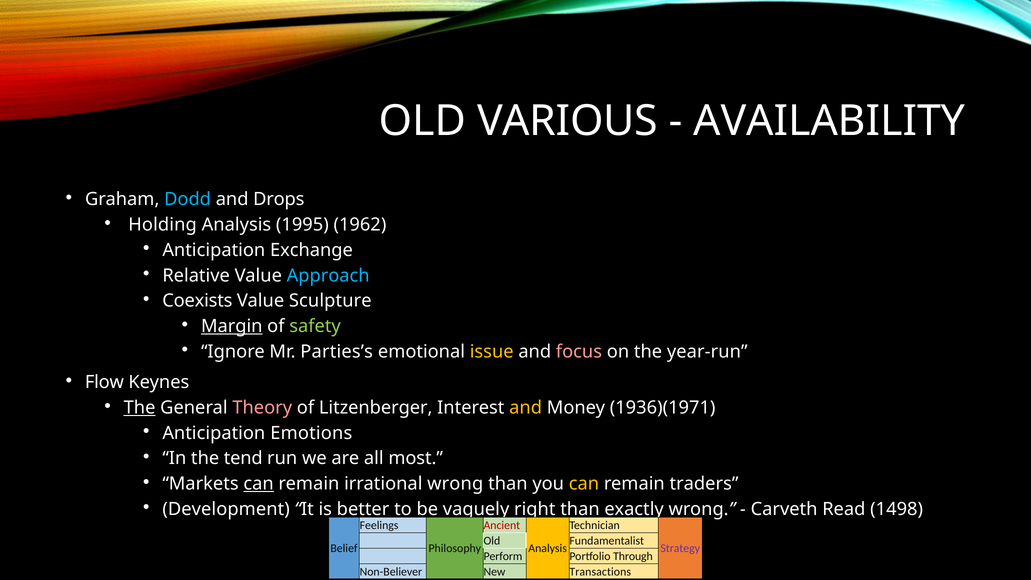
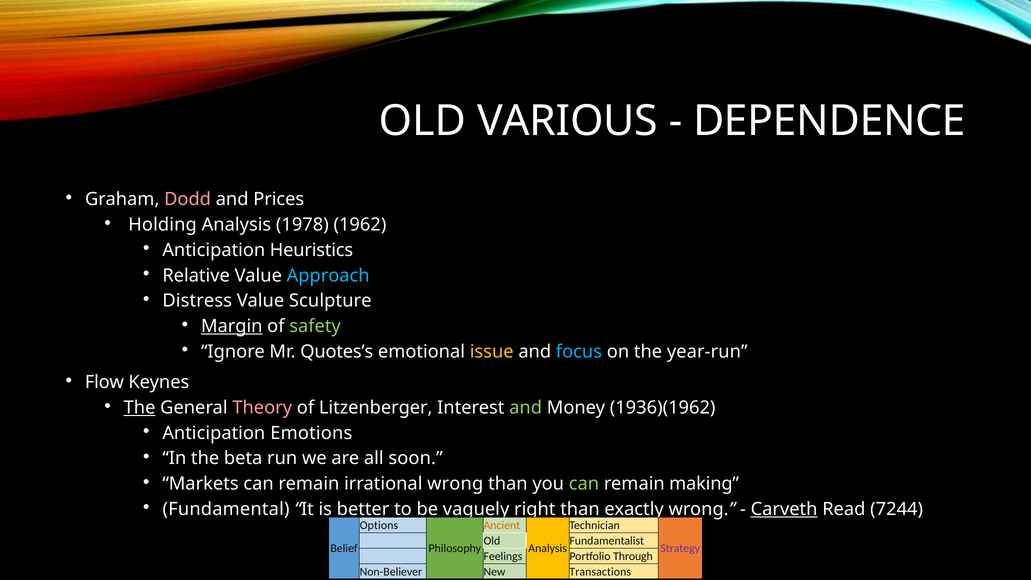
AVAILABILITY: AVAILABILITY -> DEPENDENCE
Dodd colour: light blue -> pink
Drops: Drops -> Prices
1995: 1995 -> 1978
Exchange: Exchange -> Heuristics
Coexists: Coexists -> Distress
Parties’s: Parties’s -> Quotes’s
focus colour: pink -> light blue
and at (526, 408) colour: yellow -> light green
1936)(1971: 1936)(1971 -> 1936)(1962
tend: tend -> beta
most: most -> soon
can at (259, 484) underline: present -> none
can at (584, 484) colour: yellow -> light green
traders: traders -> making
Development: Development -> Fundamental
Carveth underline: none -> present
1498: 1498 -> 7244
Feelings: Feelings -> Options
Ancient colour: red -> orange
Perform: Perform -> Feelings
